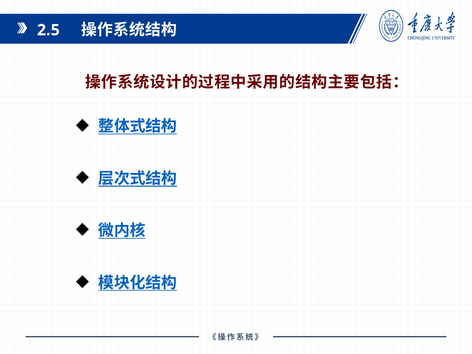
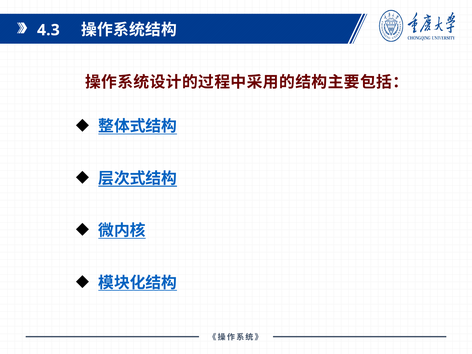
2.5: 2.5 -> 4.3
